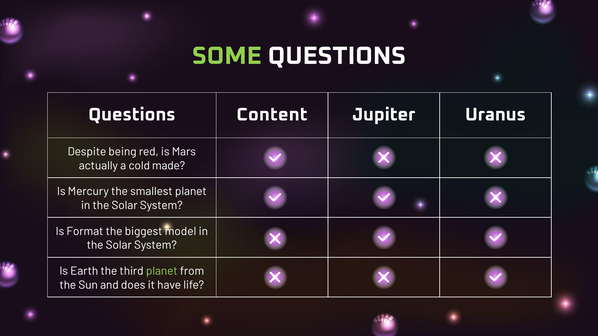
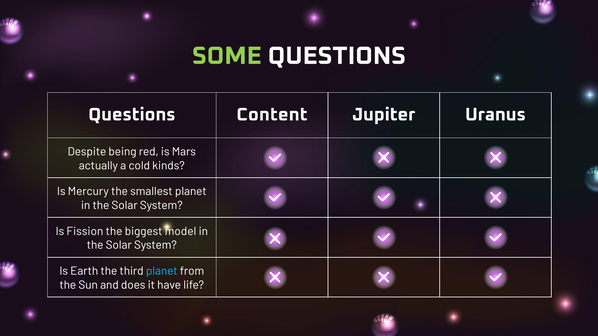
made: made -> kinds
Format: Format -> Fission
planet at (162, 271) colour: light green -> light blue
